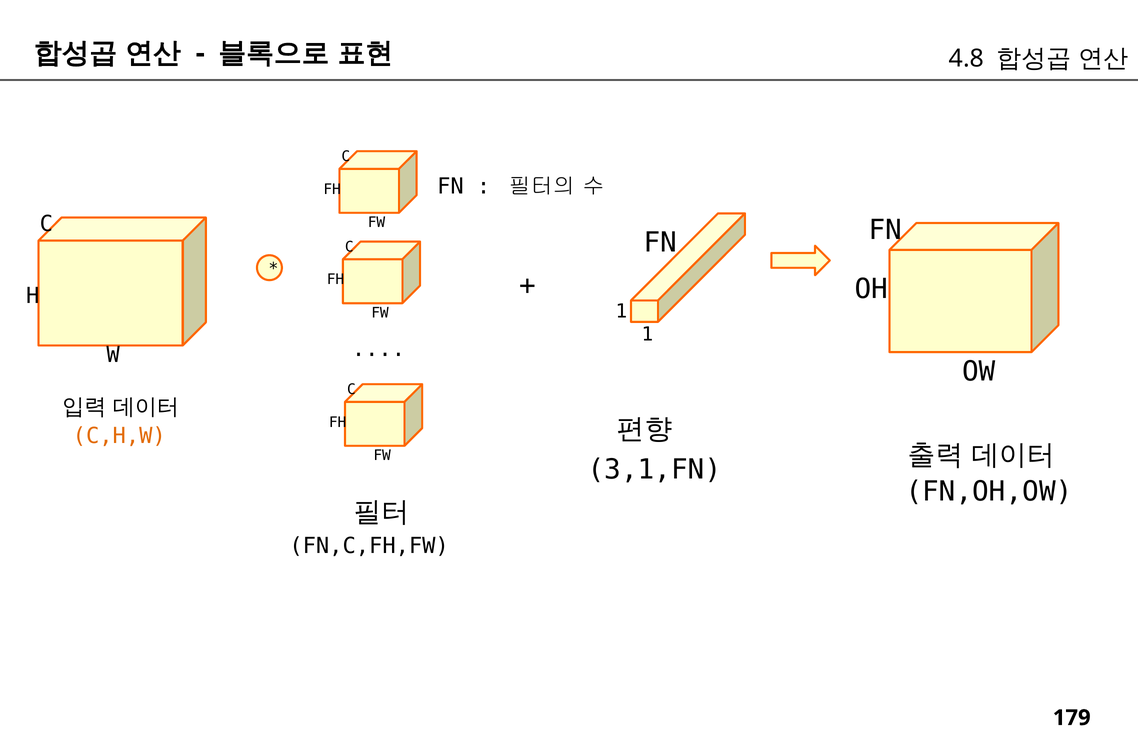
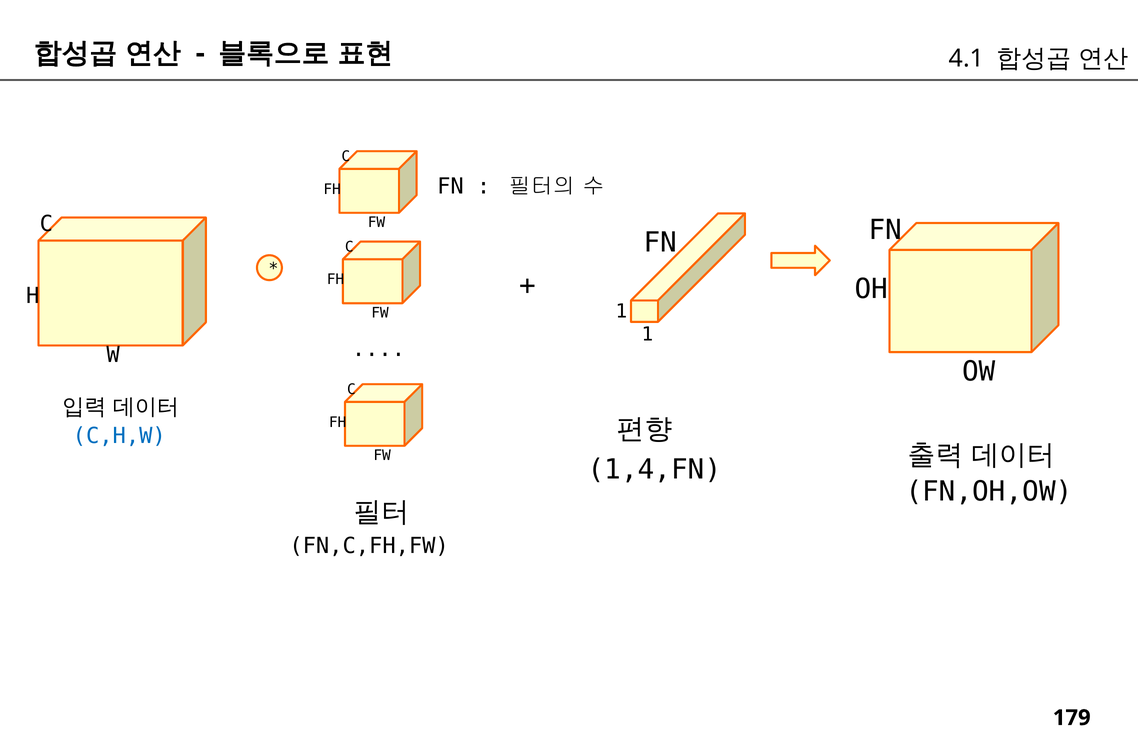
4.8: 4.8 -> 4.1
C,H,W colour: orange -> blue
3,1,FN: 3,1,FN -> 1,4,FN
